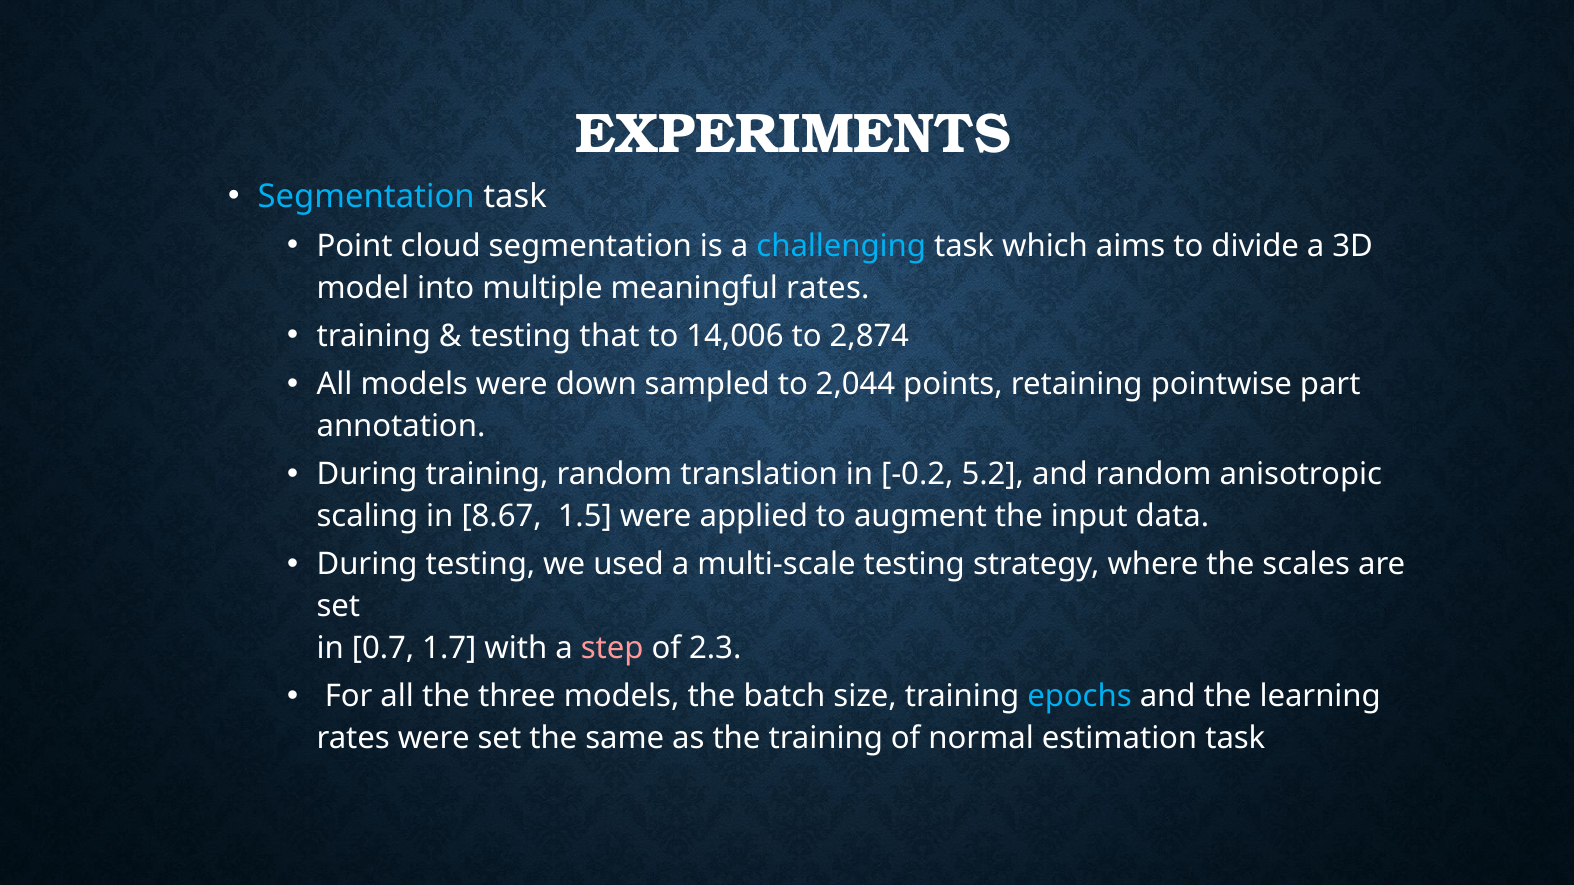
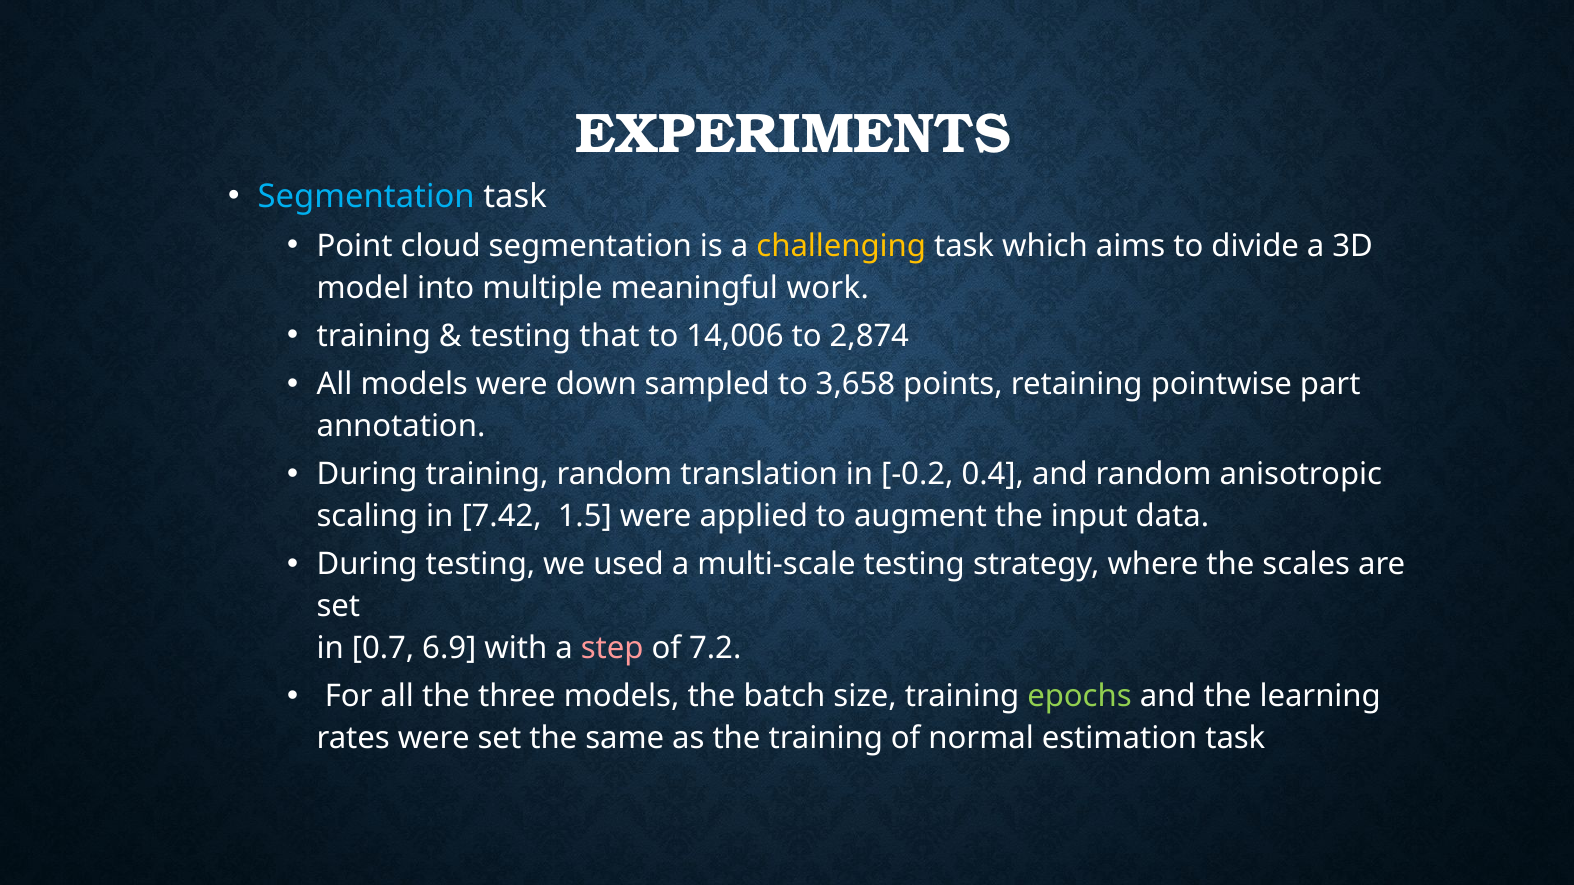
challenging colour: light blue -> yellow
meaningful rates: rates -> work
2,044: 2,044 -> 3,658
5.2: 5.2 -> 0.4
8.67: 8.67 -> 7.42
1.7: 1.7 -> 6.9
2.3: 2.3 -> 7.2
epochs colour: light blue -> light green
